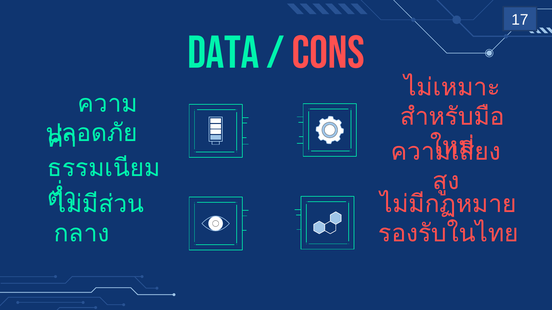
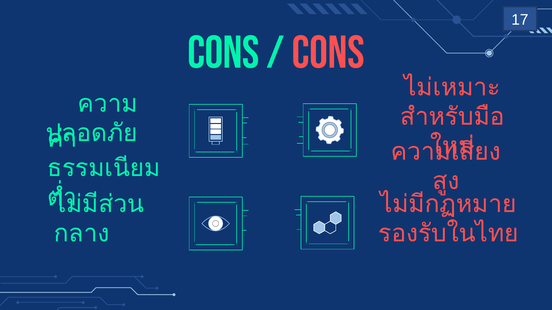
Data at (223, 53): Data -> Cons
